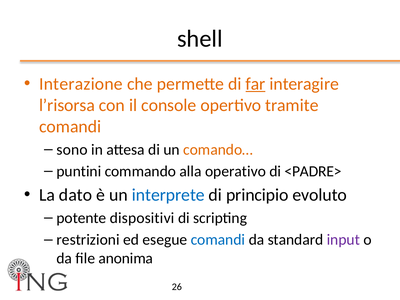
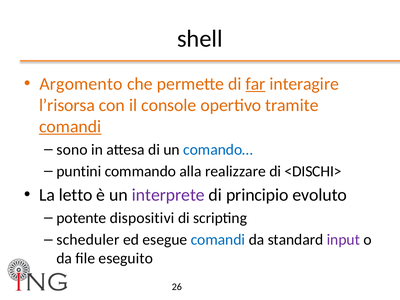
Interazione: Interazione -> Argomento
comandi at (70, 127) underline: none -> present
comando… colour: orange -> blue
operativo: operativo -> realizzare
<PADRE>: <PADRE> -> <DISCHI>
dato: dato -> letto
interprete colour: blue -> purple
restrizioni: restrizioni -> scheduler
anonima: anonima -> eseguito
